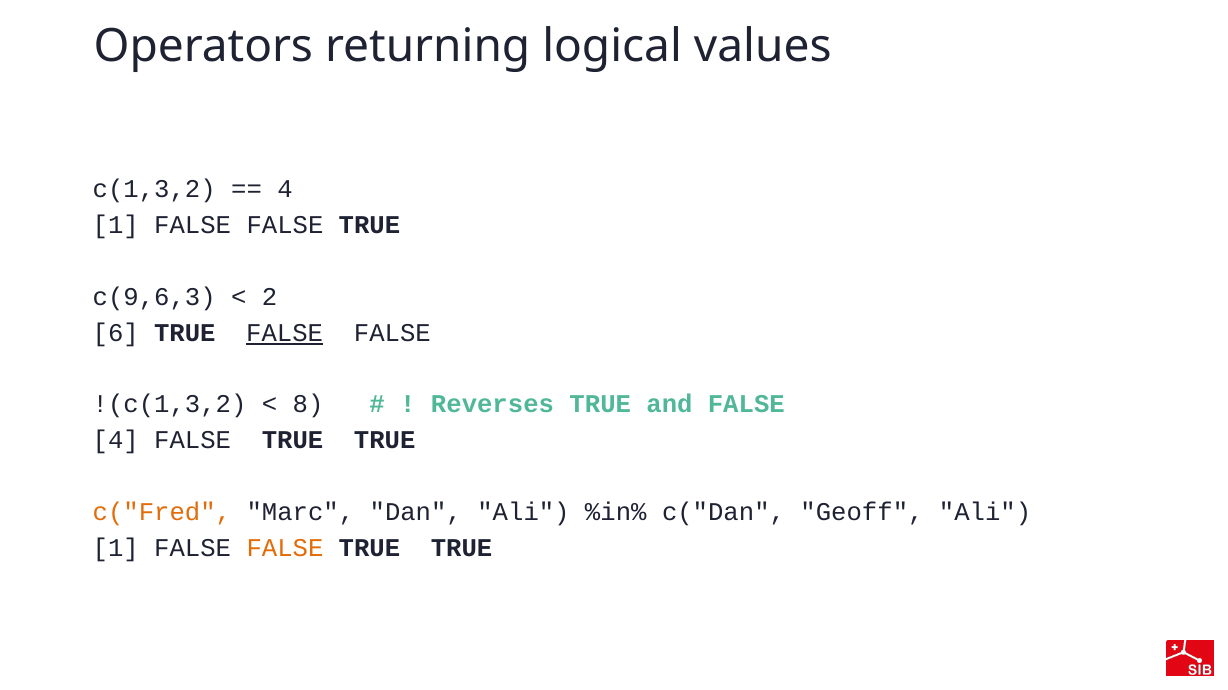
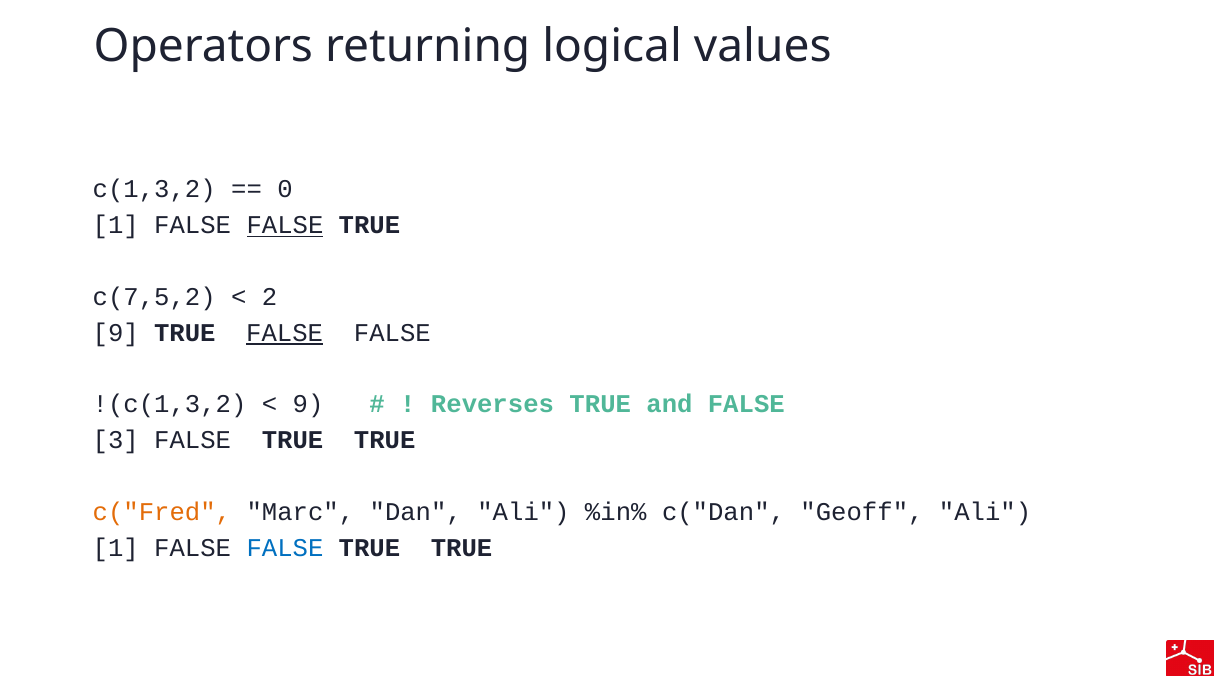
4 at (285, 190): 4 -> 0
FALSE at (285, 226) underline: none -> present
c(9,6,3: c(9,6,3 -> c(7,5,2
6 at (116, 333): 6 -> 9
8 at (308, 405): 8 -> 9
4 at (116, 441): 4 -> 3
FALSE at (285, 548) colour: orange -> blue
